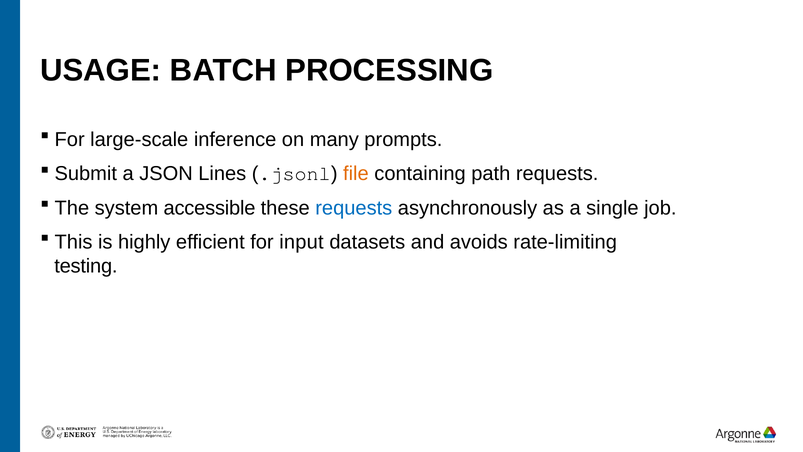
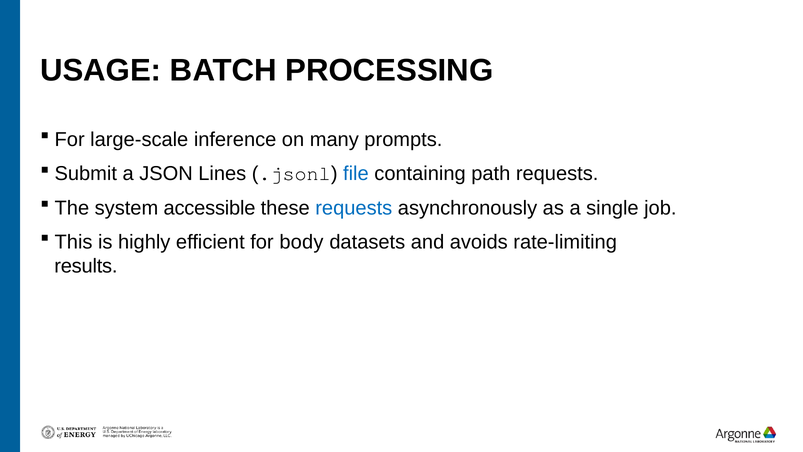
file colour: orange -> blue
input: input -> body
testing: testing -> results
